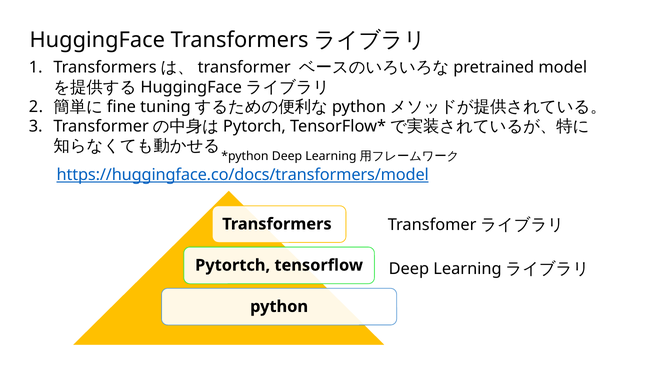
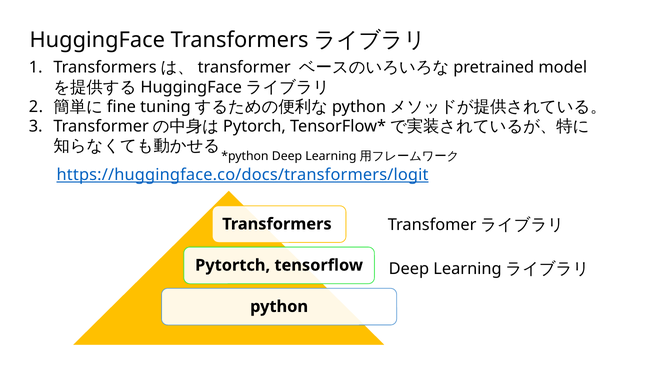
https://huggingface.co/docs/transformers/model: https://huggingface.co/docs/transformers/model -> https://huggingface.co/docs/transformers/logit
